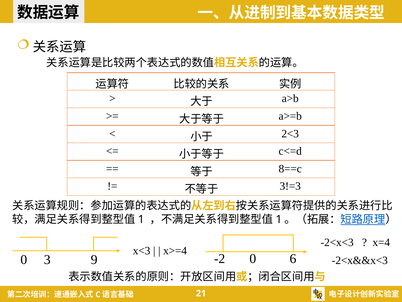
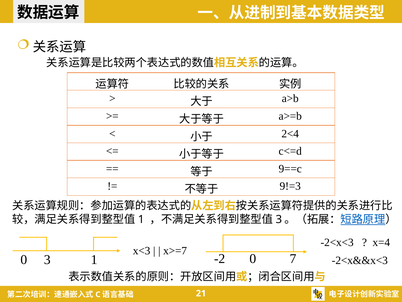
2<3: 2<3 -> 2<4
8==c: 8==c -> 9==c
3!=3: 3!=3 -> 9!=3
1 at (279, 219): 1 -> 3
x>=4: x>=4 -> x>=7
6: 6 -> 7
3 9: 9 -> 1
